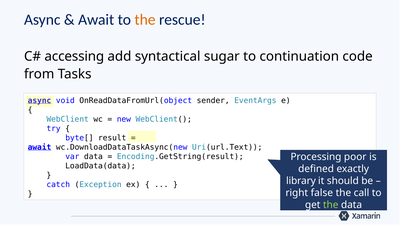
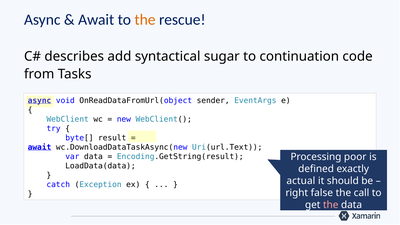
accessing: accessing -> describes
library: library -> actual
the at (331, 205) colour: light green -> pink
